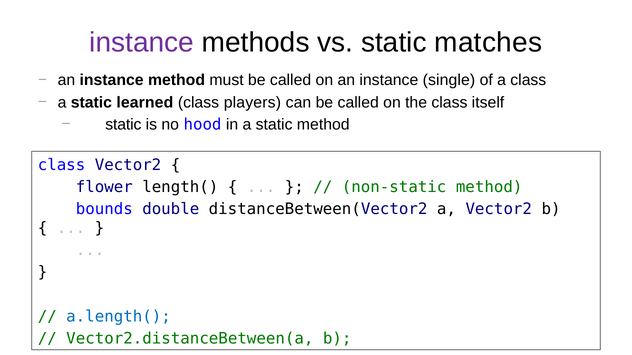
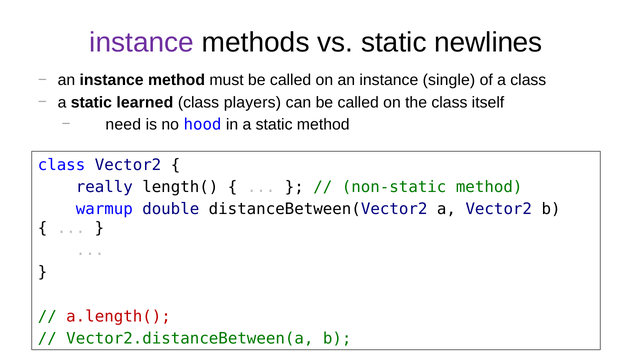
matches: matches -> newlines
static at (123, 125): static -> need
flower: flower -> really
bounds: bounds -> warmup
a.length( colour: blue -> red
